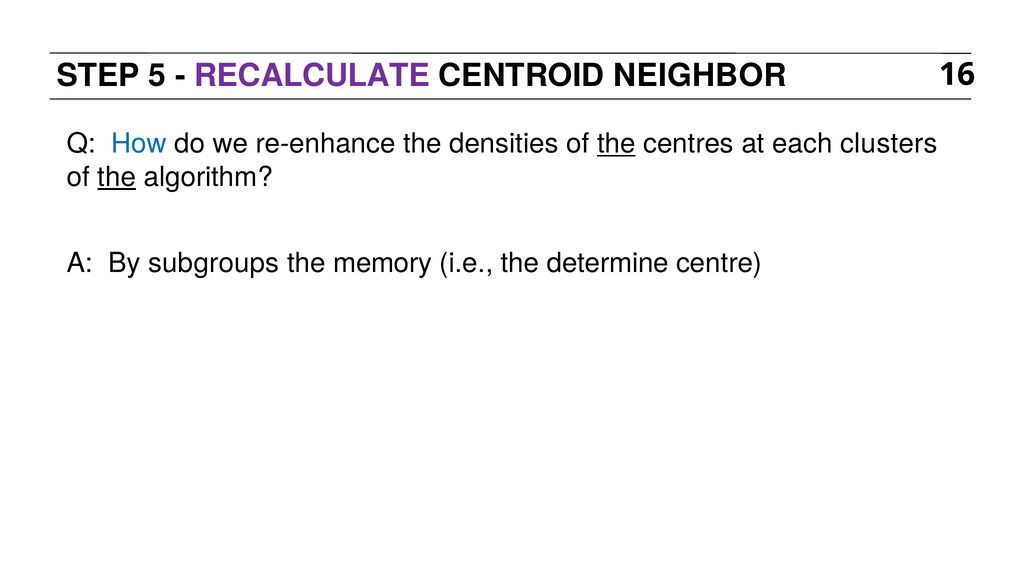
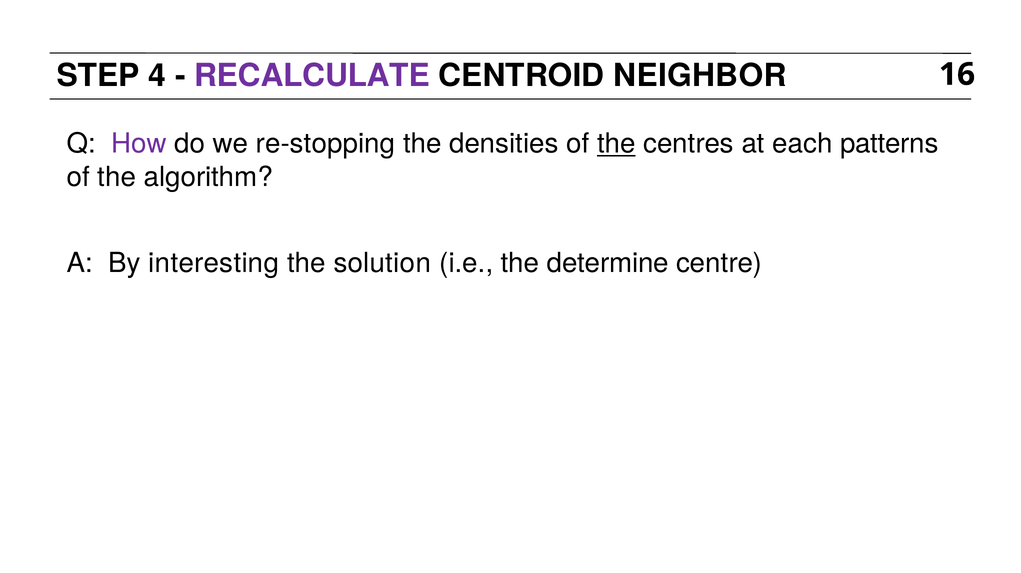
5: 5 -> 4
How colour: blue -> purple
re-enhance: re-enhance -> re-stopping
clusters: clusters -> patterns
the at (117, 177) underline: present -> none
subgroups: subgroups -> interesting
memory: memory -> solution
